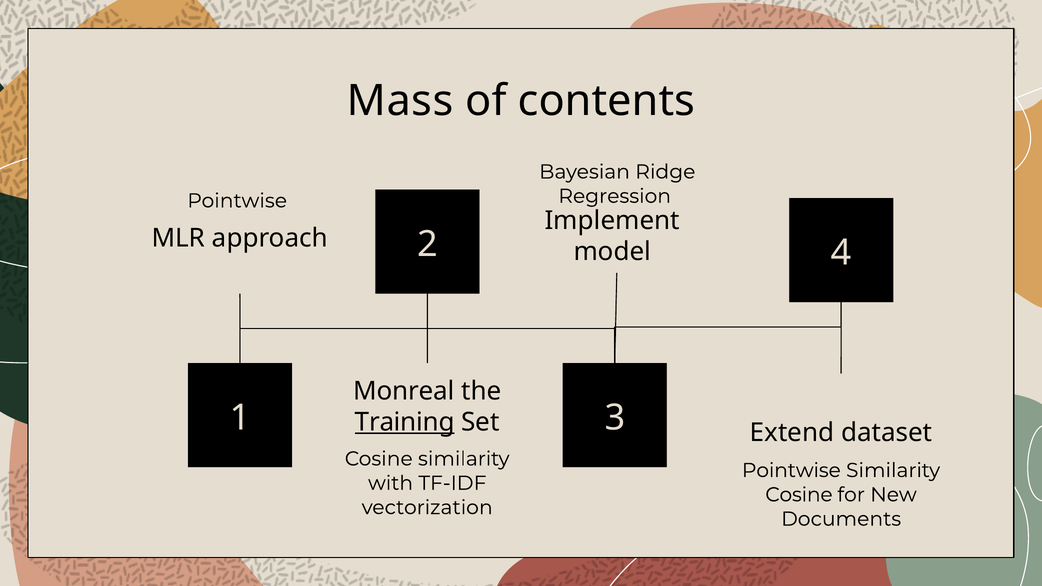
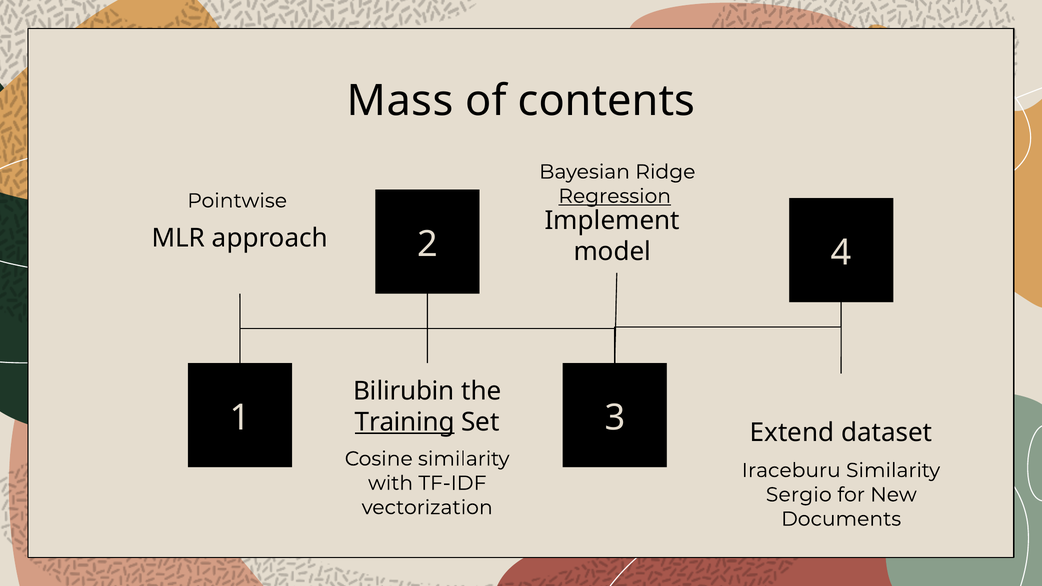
Regression underline: none -> present
Monreal: Monreal -> Bilirubin
Pointwise at (791, 470): Pointwise -> Iraceburu
Cosine at (799, 495): Cosine -> Sergio
